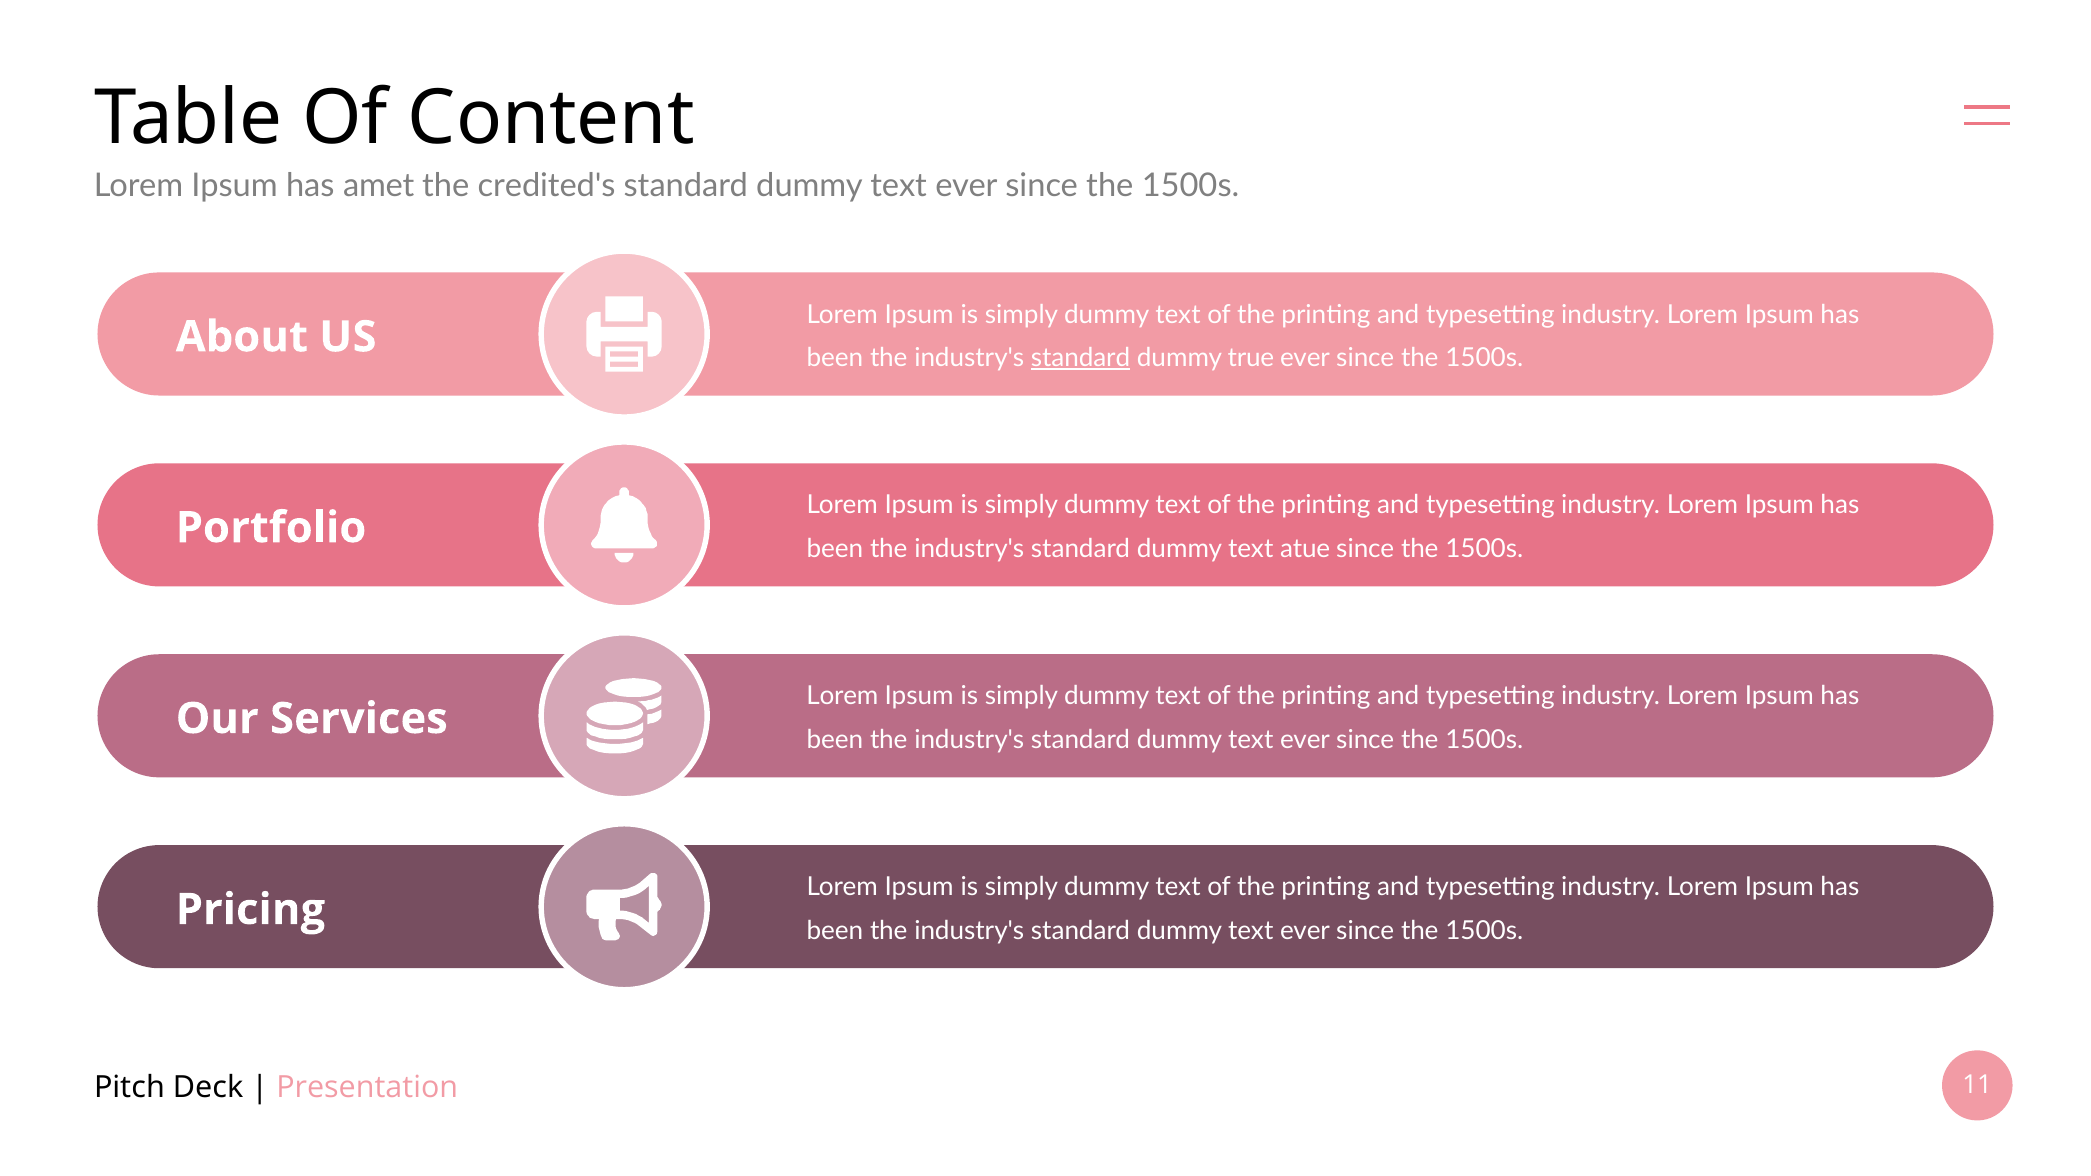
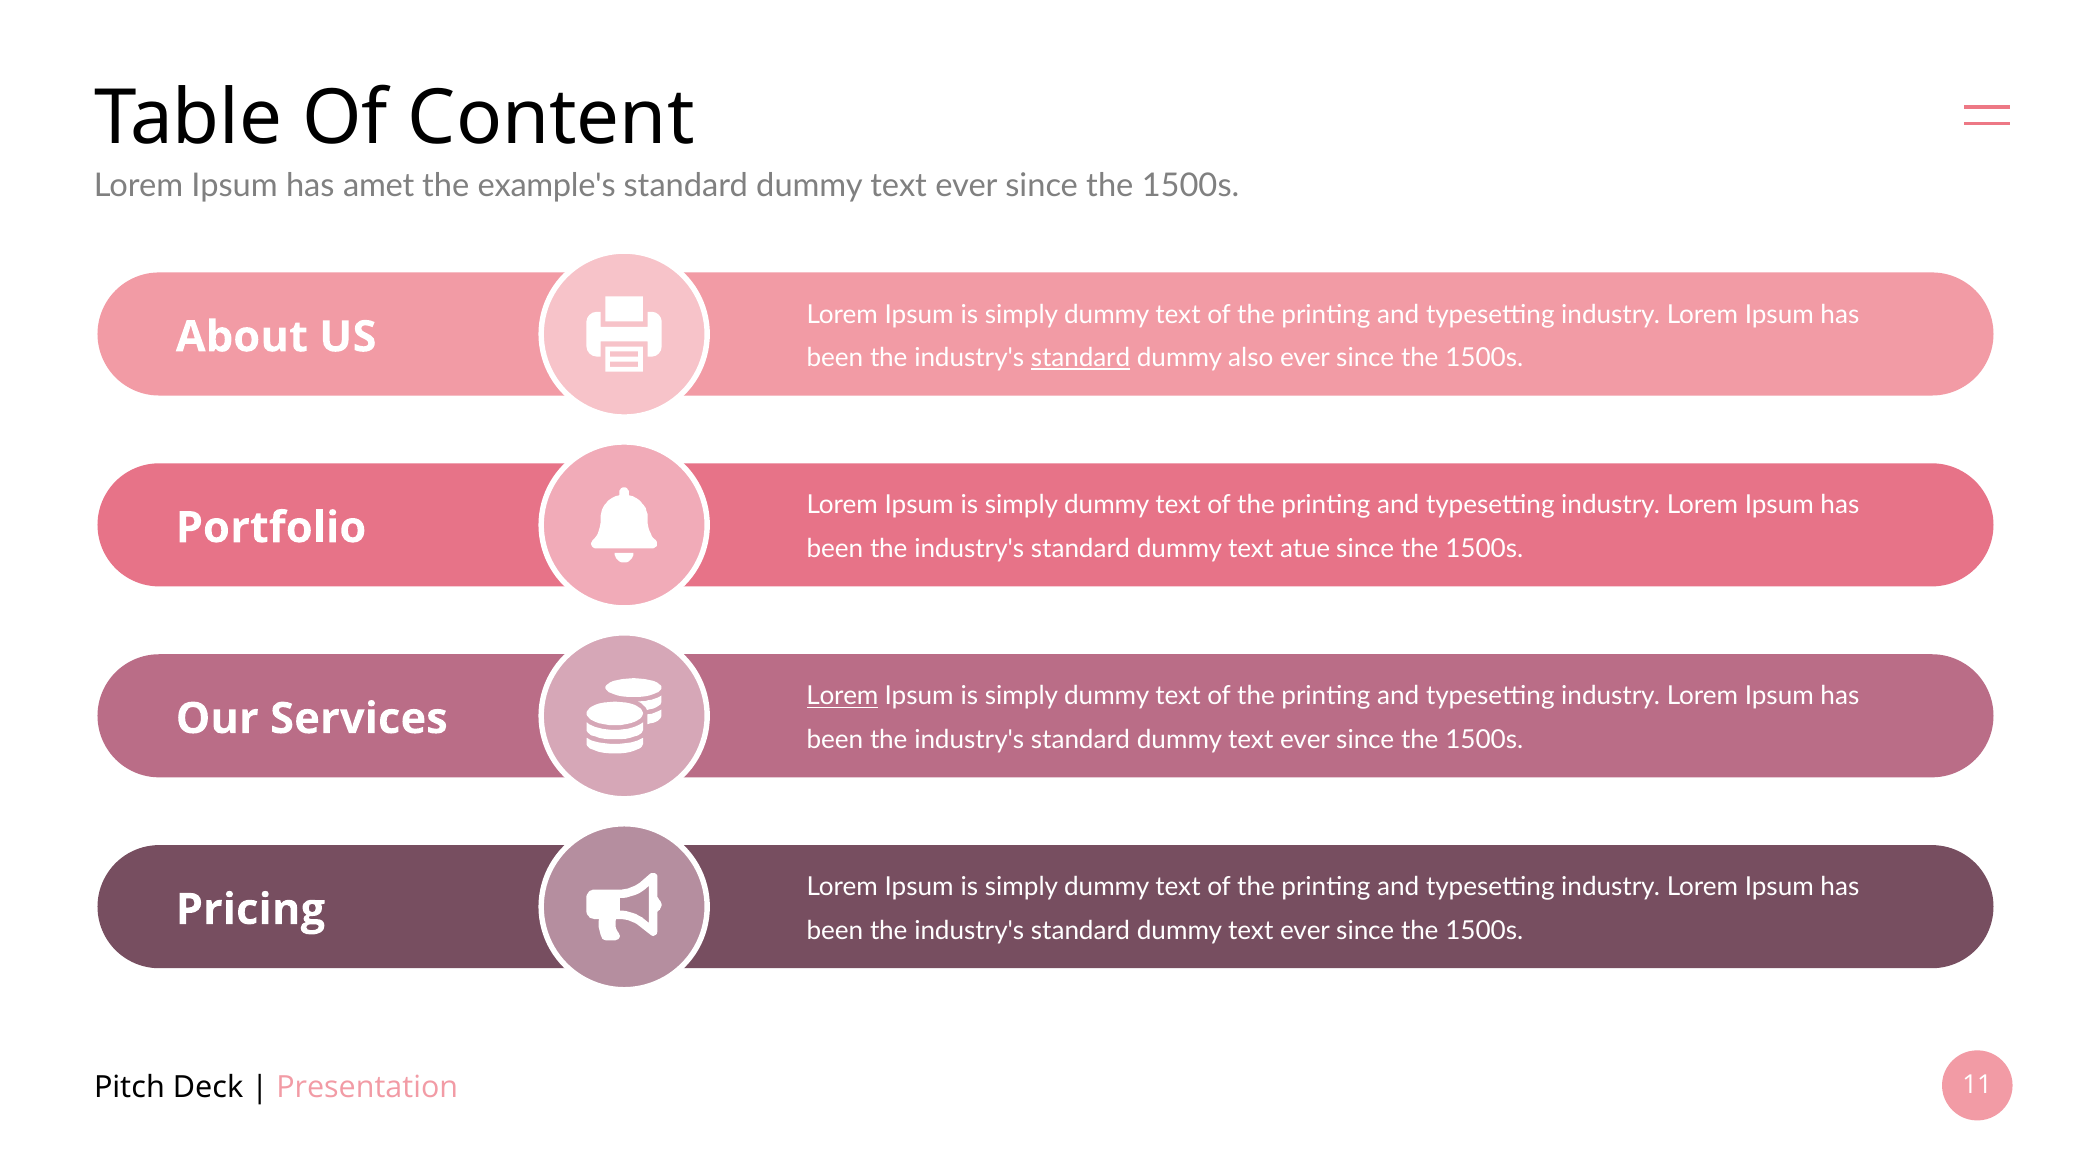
credited's: credited's -> example's
true: true -> also
Lorem at (842, 696) underline: none -> present
